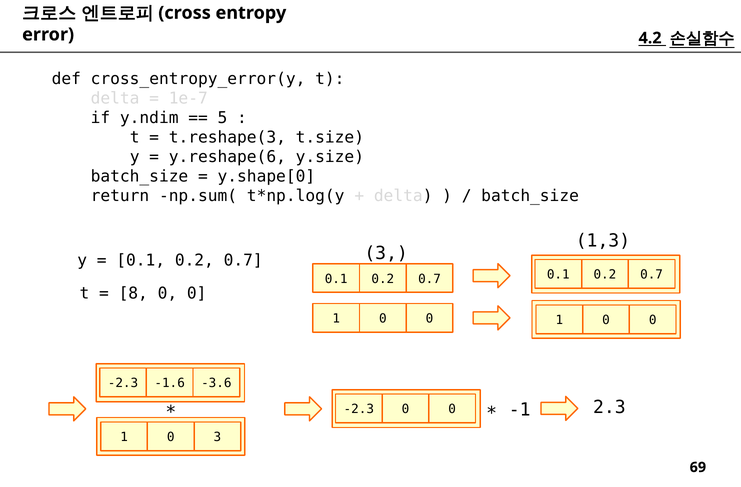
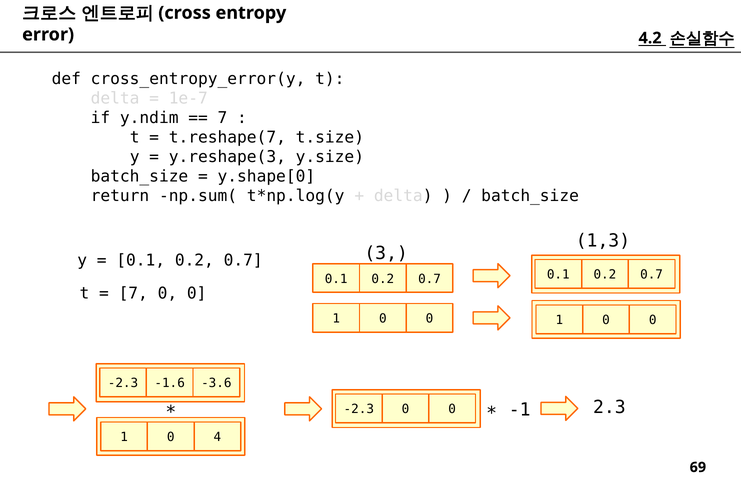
5 at (222, 118): 5 -> 7
t.reshape(3: t.reshape(3 -> t.reshape(7
y.reshape(6: y.reshape(6 -> y.reshape(3
8 at (133, 293): 8 -> 7
1 0 3: 3 -> 4
